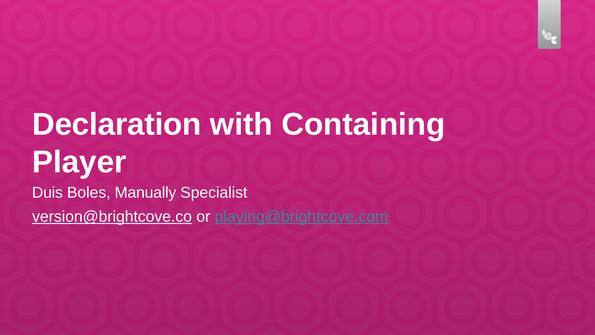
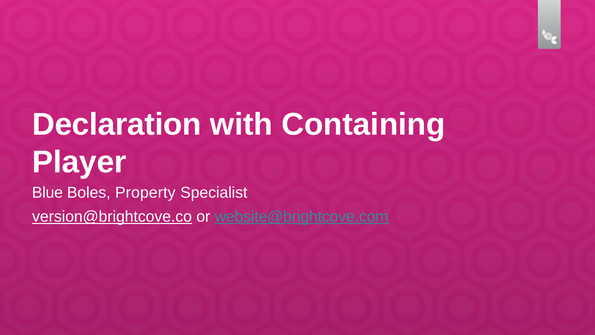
Duis: Duis -> Blue
Manually: Manually -> Property
playing@brightcove.com: playing@brightcove.com -> website@brightcove.com
